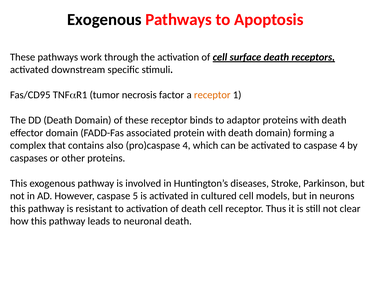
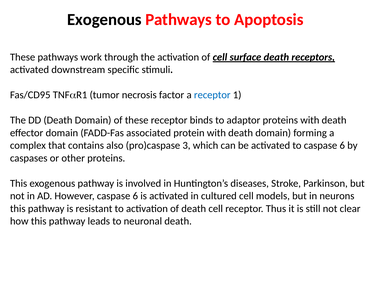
receptor at (212, 95) colour: orange -> blue
pro)caspase 4: 4 -> 3
to caspase 4: 4 -> 6
However caspase 5: 5 -> 6
